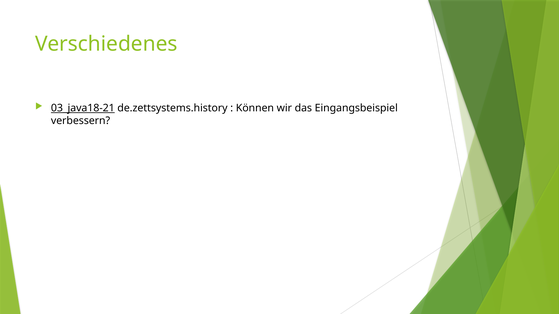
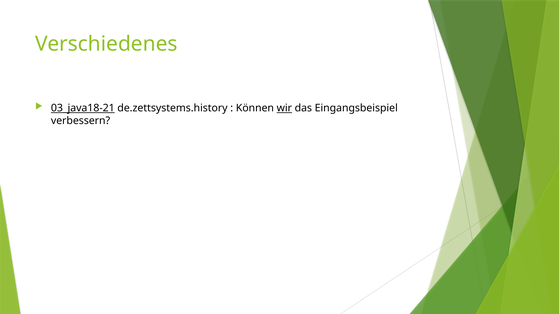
wir underline: none -> present
